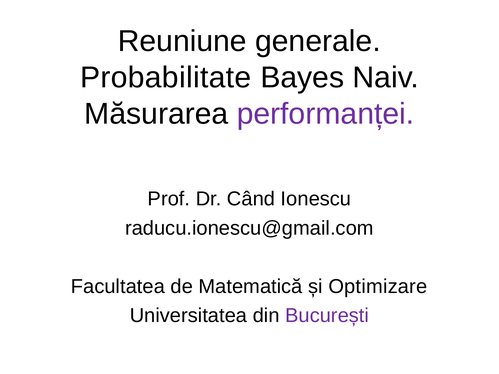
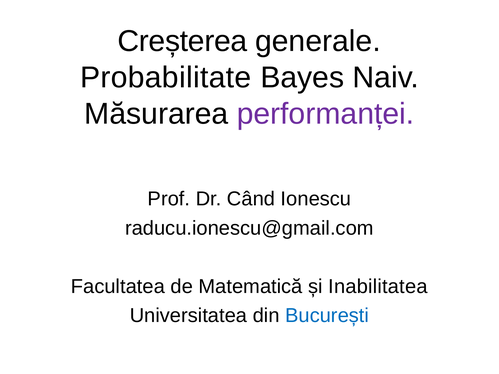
Reuniune: Reuniune -> Creșterea
Optimizare: Optimizare -> Inabilitatea
București colour: purple -> blue
